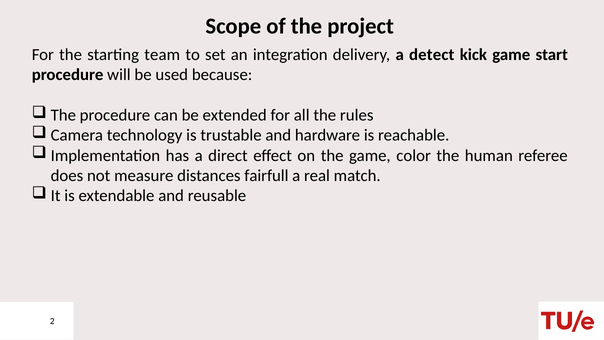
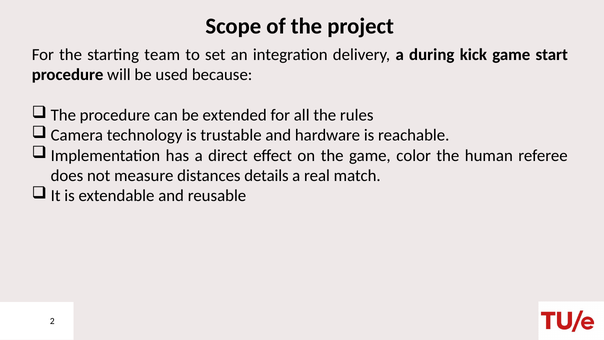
detect: detect -> during
fairfull: fairfull -> details
